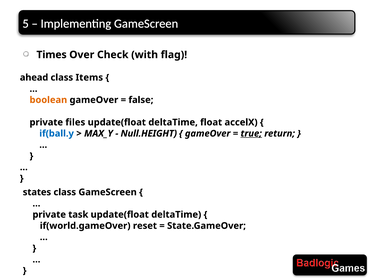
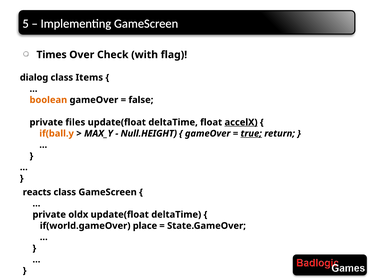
ahead: ahead -> dialog
accelX underline: none -> present
if(ball.y colour: blue -> orange
states: states -> reacts
task: task -> oldx
reset: reset -> place
